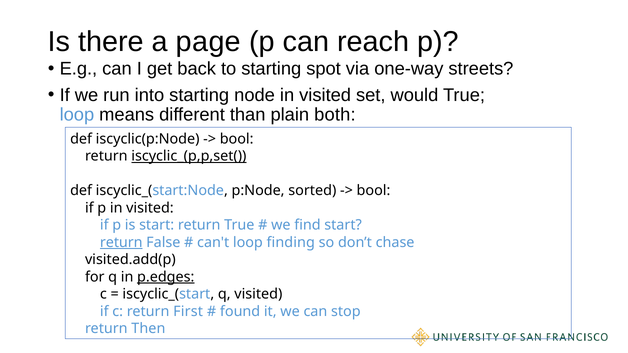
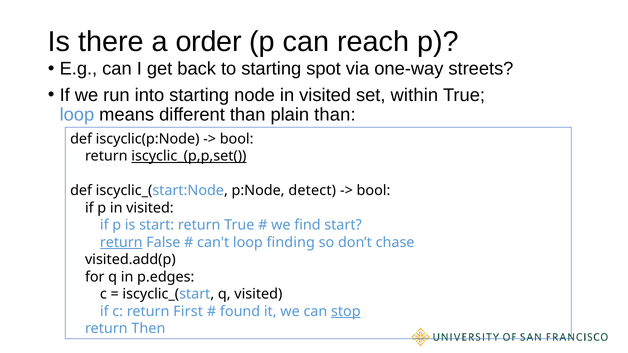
page: page -> order
would: would -> within
plain both: both -> than
sorted: sorted -> detect
p.edges underline: present -> none
stop underline: none -> present
